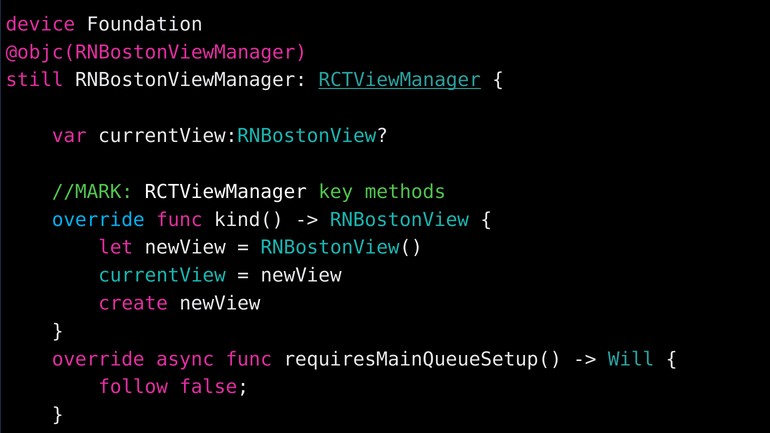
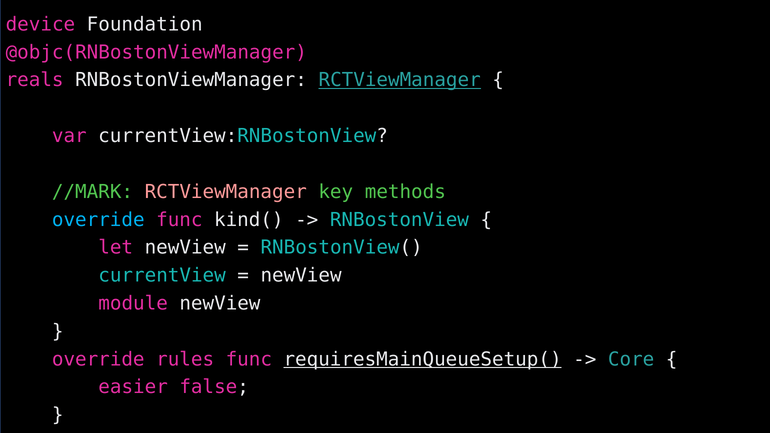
still: still -> reals
RCTViewManager at (226, 192) colour: white -> pink
create: create -> module
async: async -> rules
requiresMainQueueSetup( underline: none -> present
Will: Will -> Core
follow: follow -> easier
